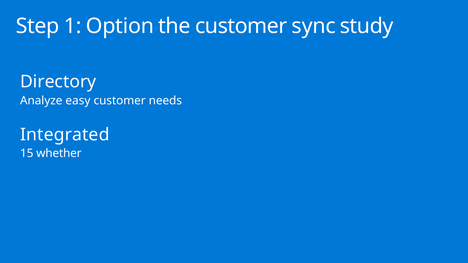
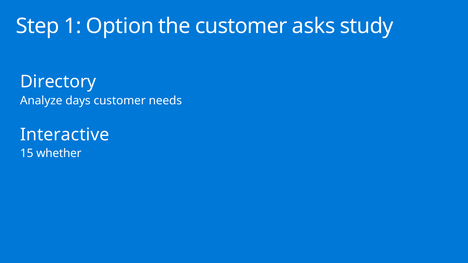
sync: sync -> asks
easy: easy -> days
Integrated: Integrated -> Interactive
